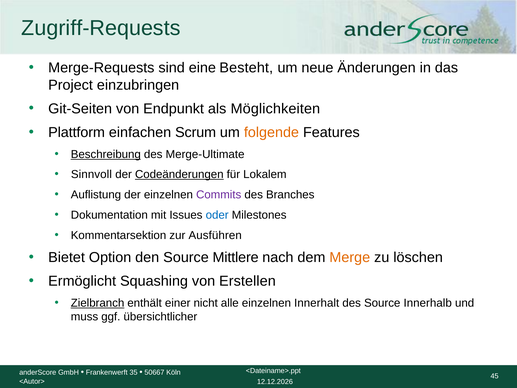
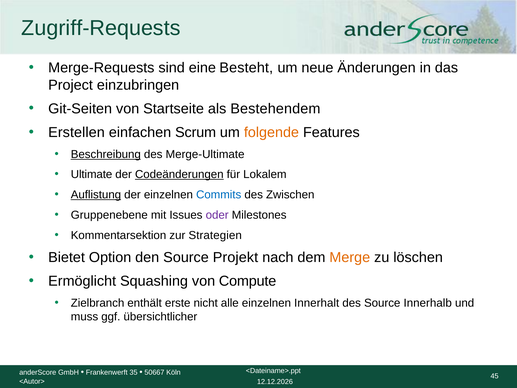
Endpunkt: Endpunkt -> Startseite
Möglichkeiten: Möglichkeiten -> Bestehendem
Plattform: Plattform -> Erstellen
Sinnvoll: Sinnvoll -> Ultimate
Auflistung underline: none -> present
Commits colour: purple -> blue
Branches: Branches -> Zwischen
Dokumentation: Dokumentation -> Gruppenebene
oder colour: blue -> purple
Ausführen: Ausführen -> Strategien
Mittlere: Mittlere -> Projekt
Erstellen: Erstellen -> Compute
Zielbranch underline: present -> none
einer: einer -> erste
